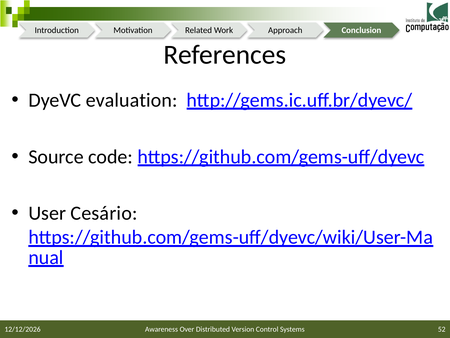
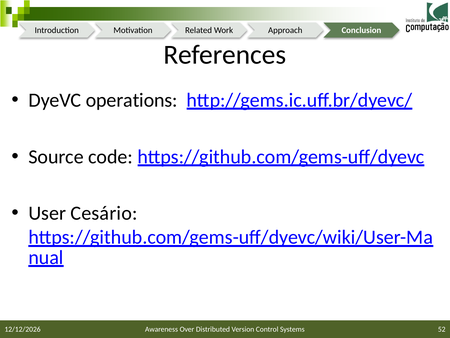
evaluation: evaluation -> operations
